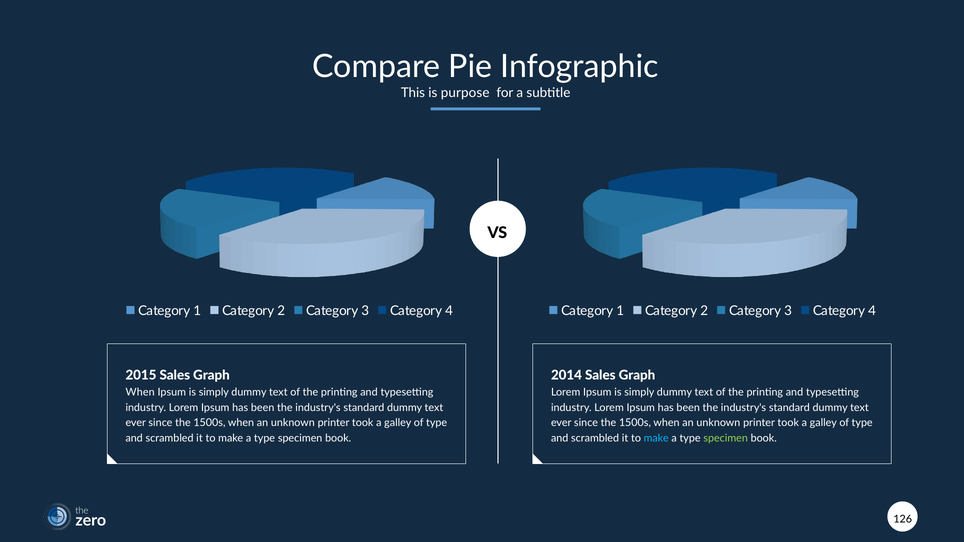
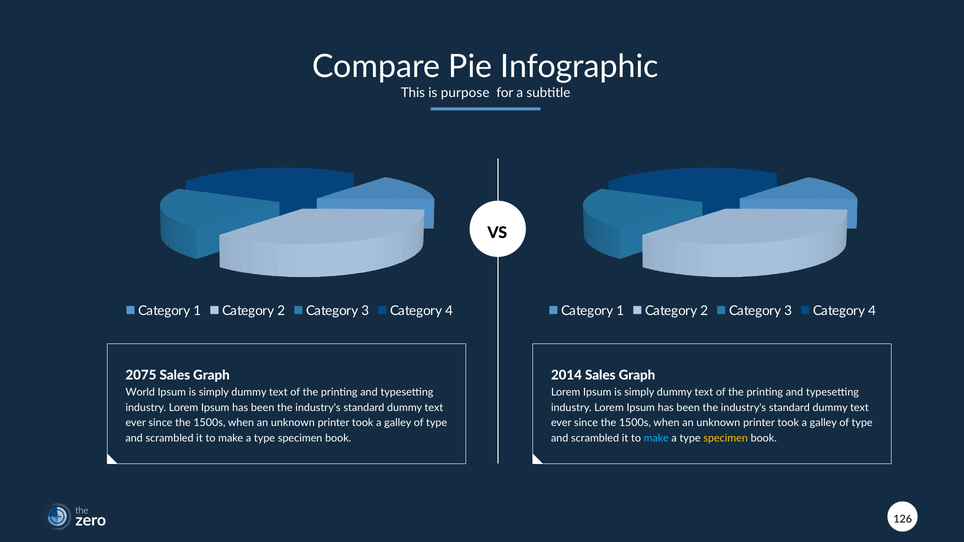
2015: 2015 -> 2075
When at (140, 392): When -> World
specimen at (726, 438) colour: light green -> yellow
